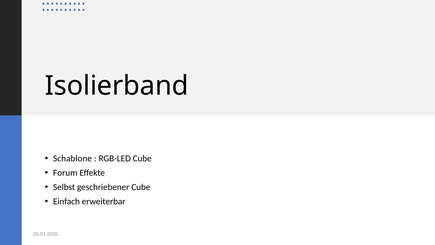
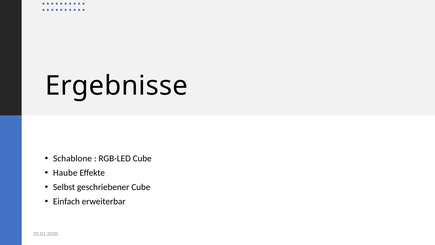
Isolierband: Isolierband -> Ergebnisse
Forum: Forum -> Haube
